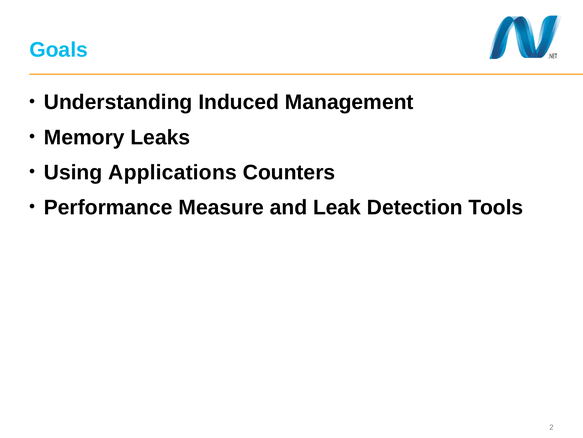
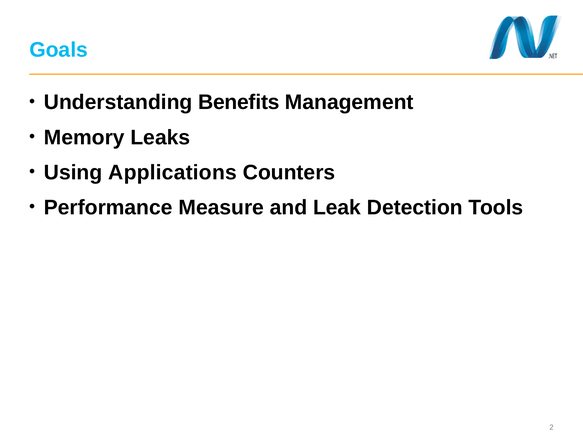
Induced: Induced -> Benefits
